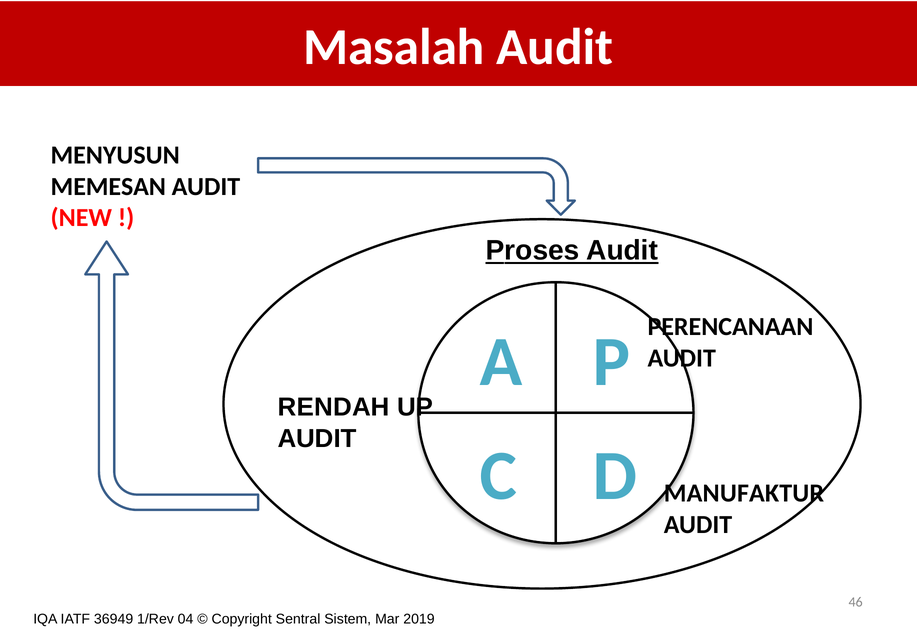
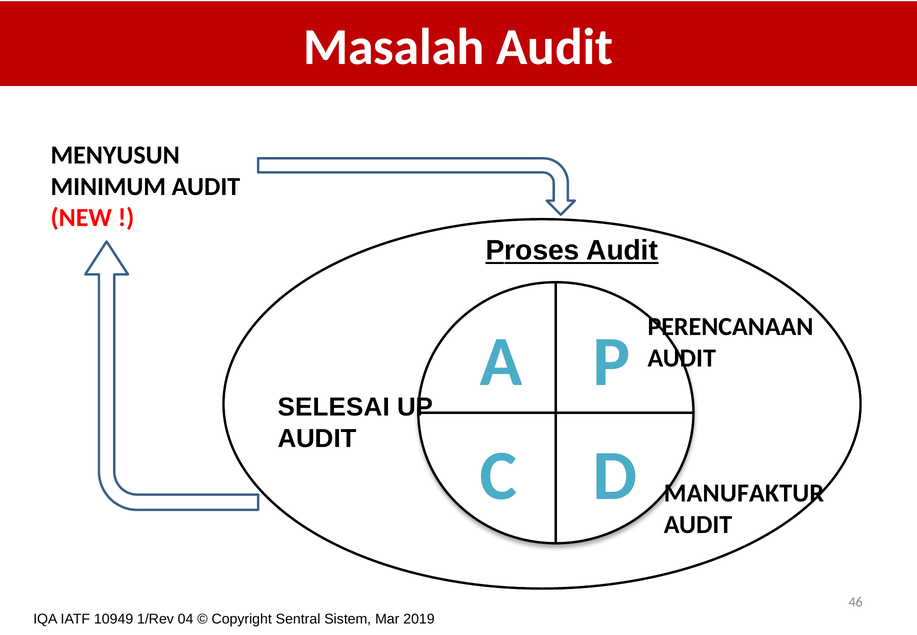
MEMESAN: MEMESAN -> MINIMUM
RENDAH: RENDAH -> SELESAI
36949: 36949 -> 10949
